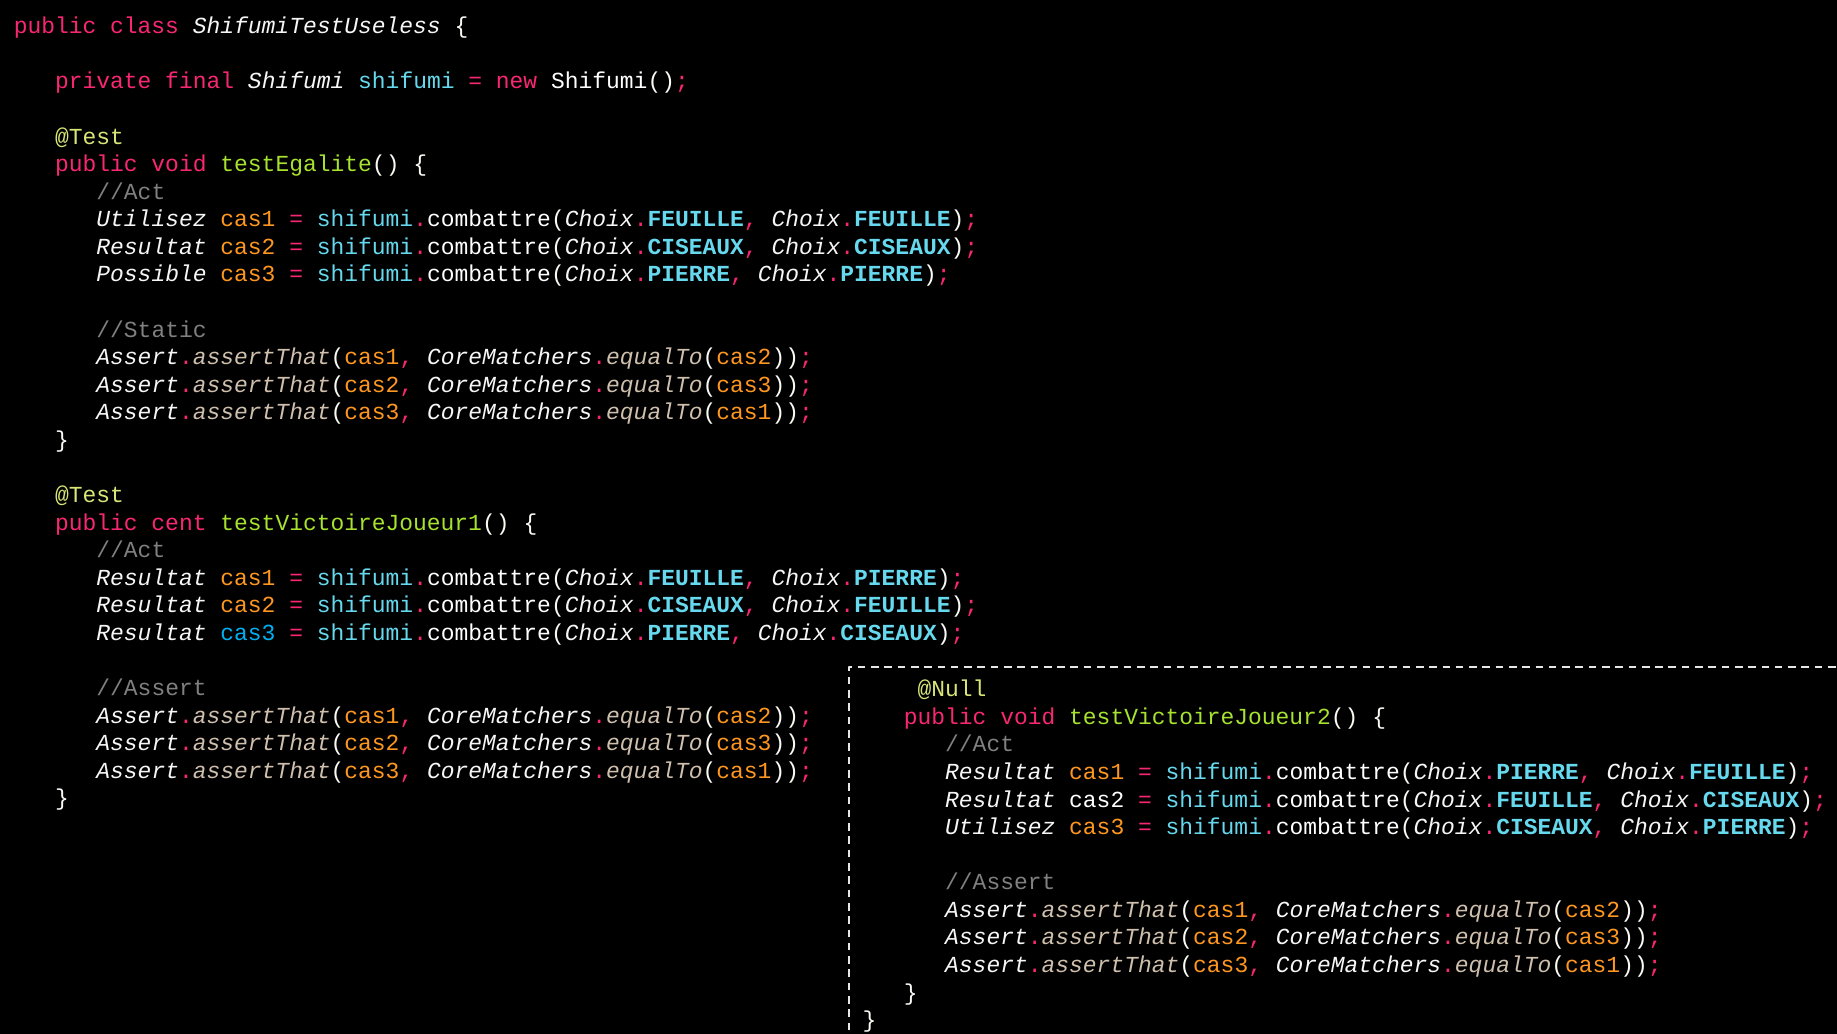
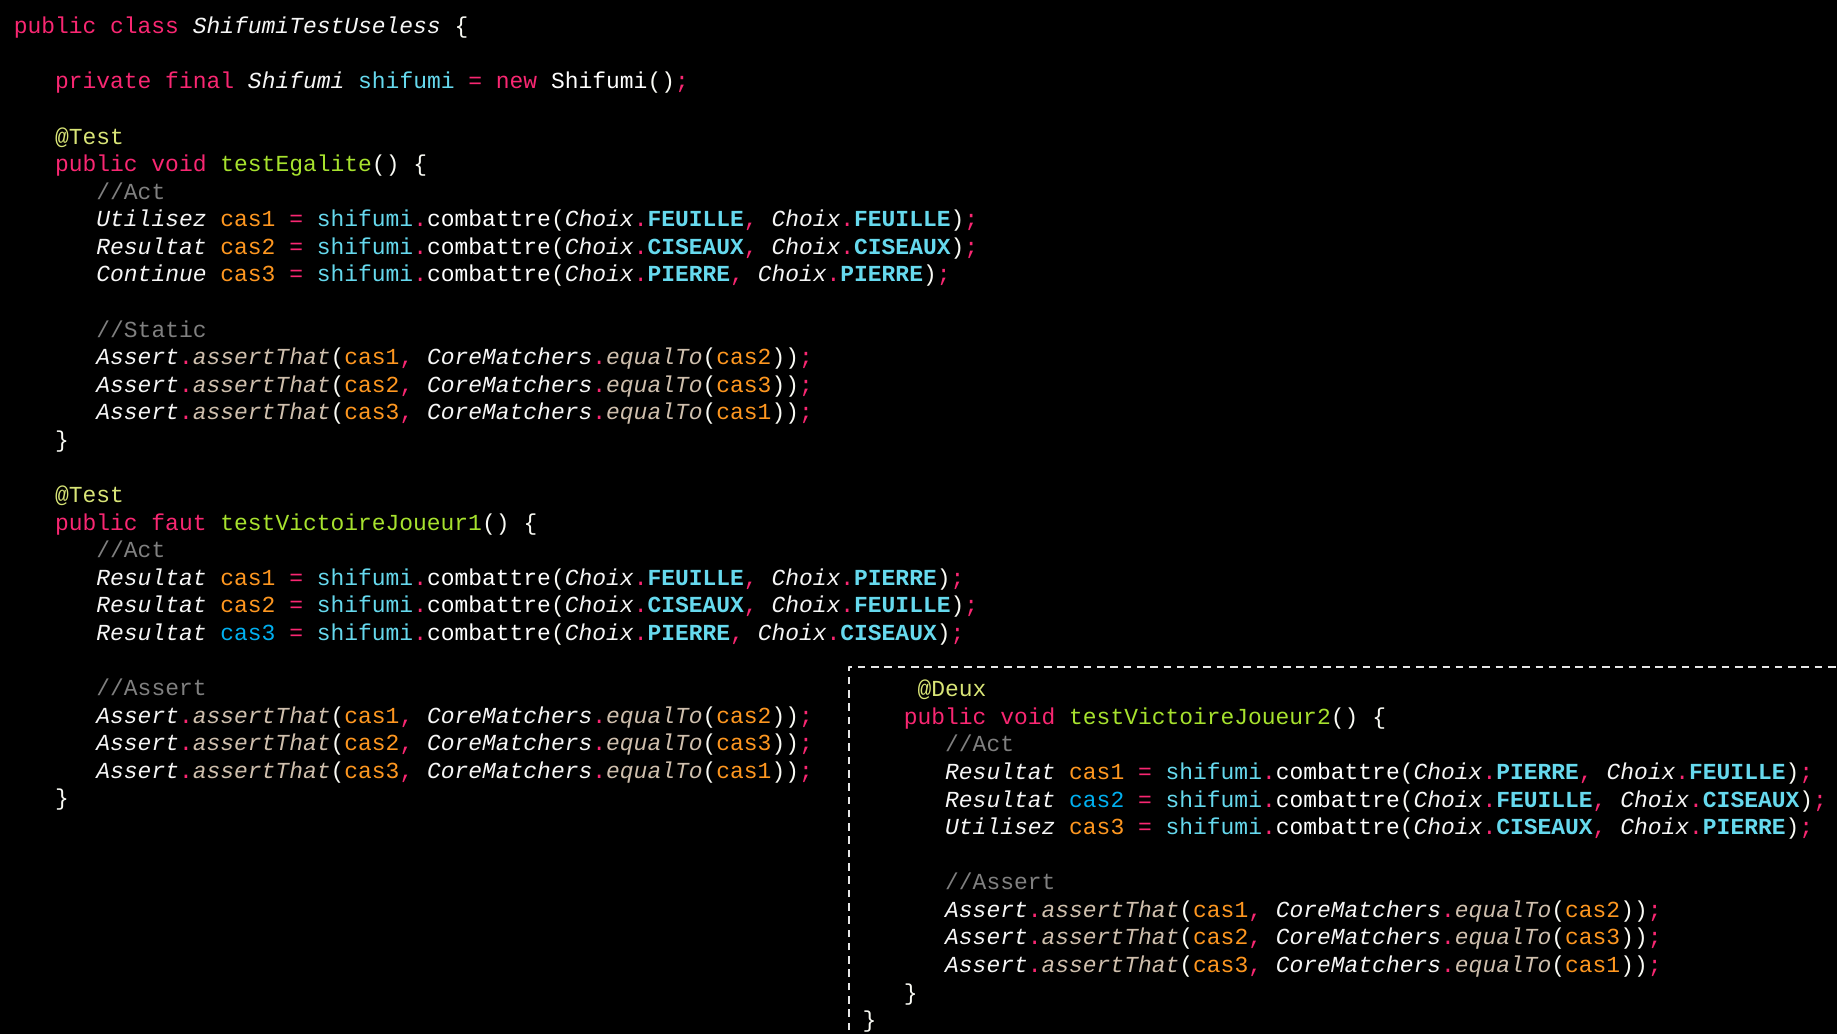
Possible: Possible -> Continue
cent: cent -> faut
@Null: @Null -> @Deux
cas2 at (1097, 799) colour: white -> light blue
